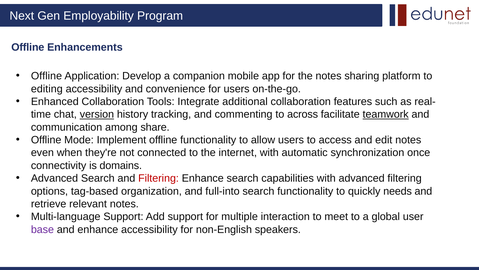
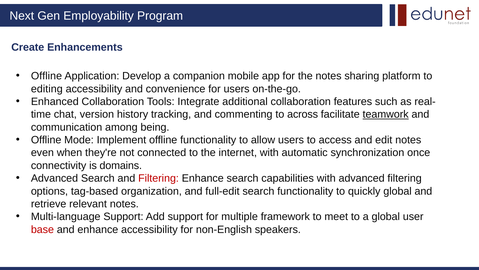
Offline at (28, 47): Offline -> Create
version underline: present -> none
share: share -> being
full-into: full-into -> full-edit
quickly needs: needs -> global
interaction: interaction -> framework
base colour: purple -> red
